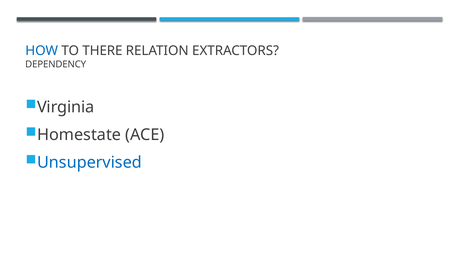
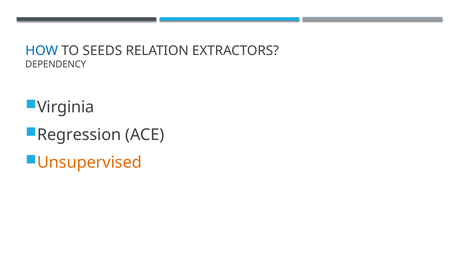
THERE: THERE -> SEEDS
Homestate: Homestate -> Regression
Unsupervised colour: blue -> orange
